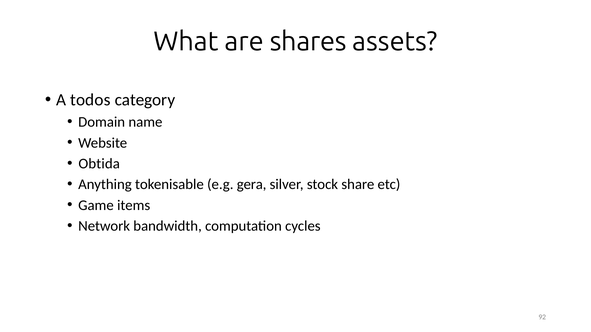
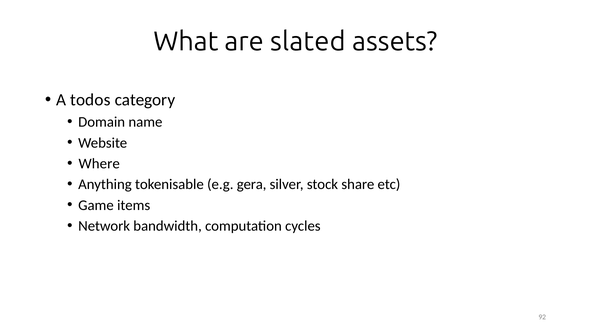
shares: shares -> slated
Obtida: Obtida -> Where
